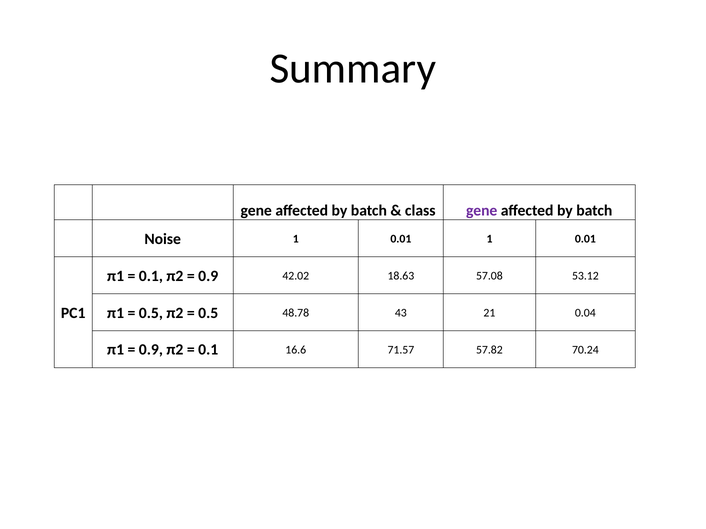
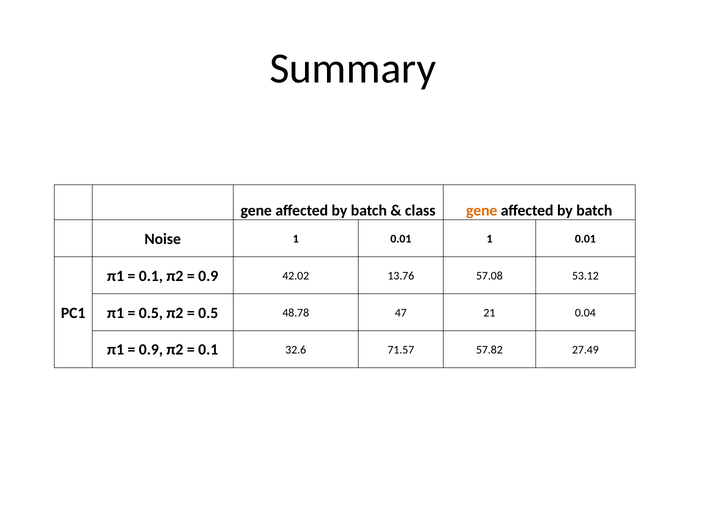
gene at (482, 211) colour: purple -> orange
18.63: 18.63 -> 13.76
43: 43 -> 47
16.6: 16.6 -> 32.6
70.24: 70.24 -> 27.49
